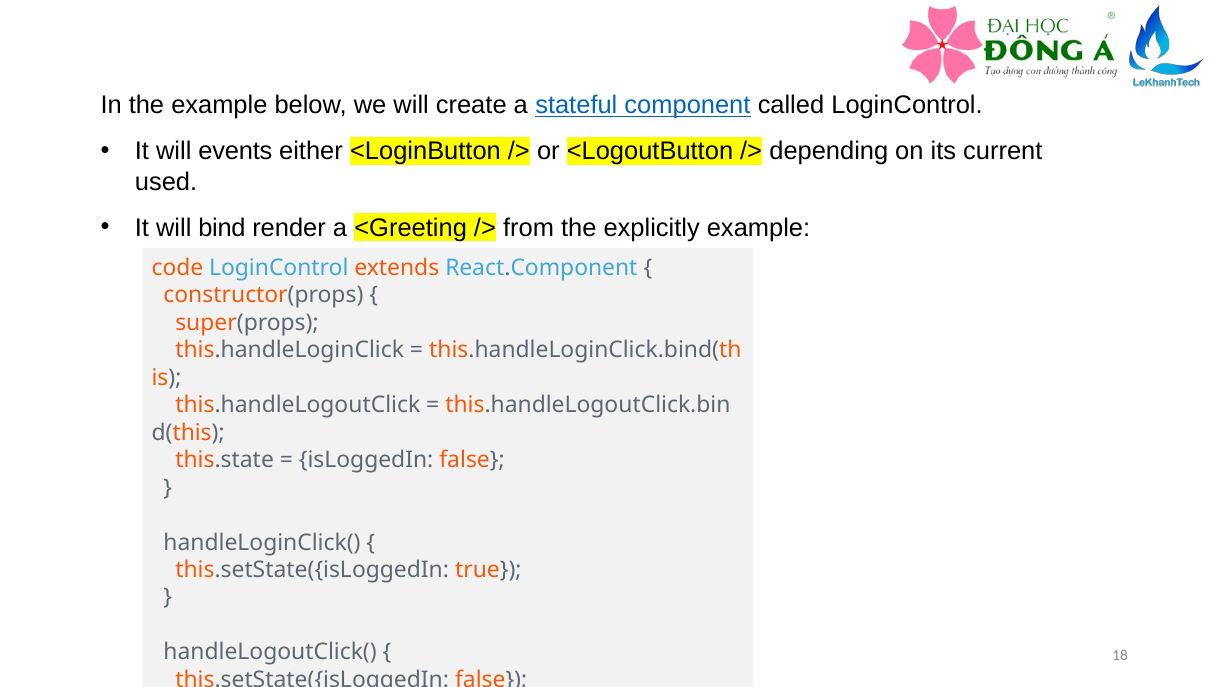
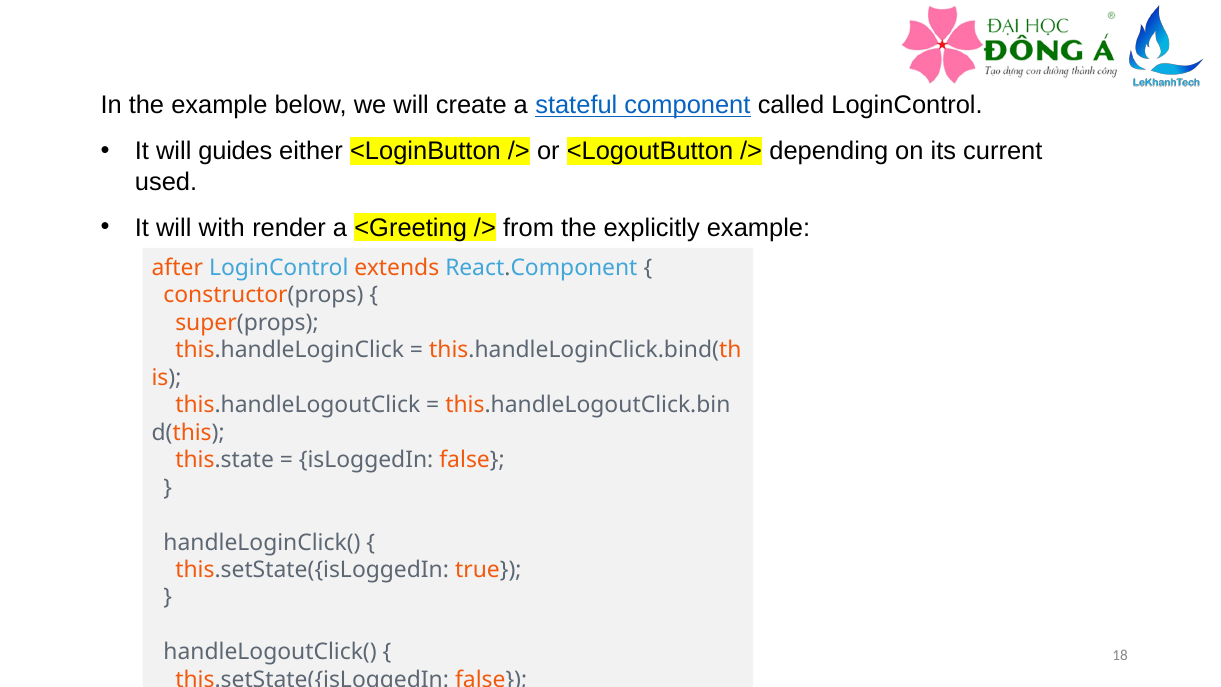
events: events -> guides
bind: bind -> with
code: code -> after
